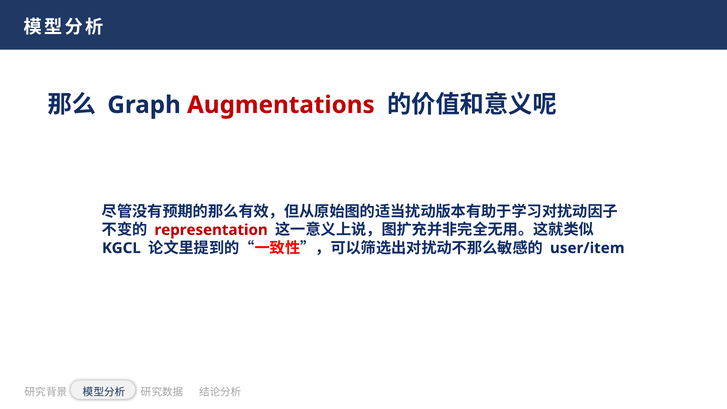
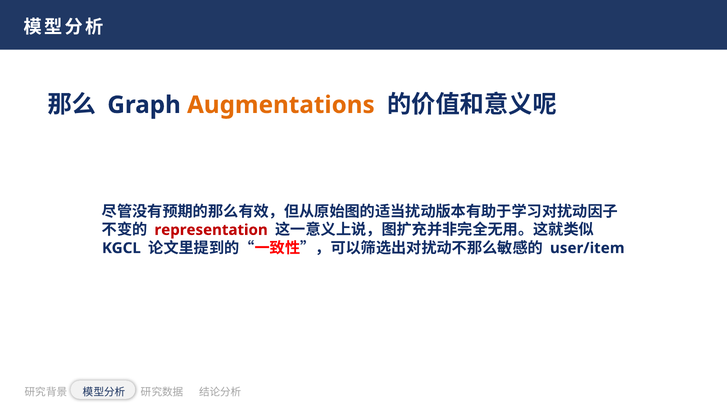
Augmentations colour: red -> orange
